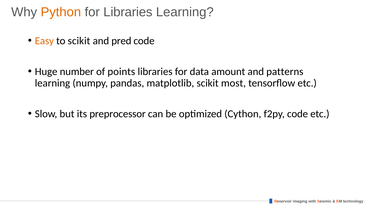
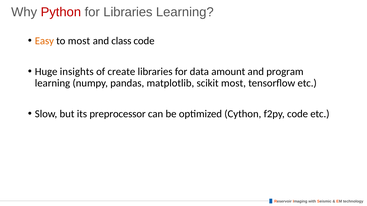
Python colour: orange -> red
to scikit: scikit -> most
pred: pred -> class
number: number -> insights
points: points -> create
patterns: patterns -> program
